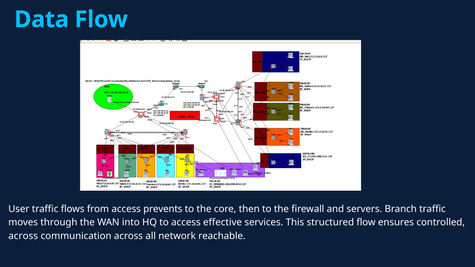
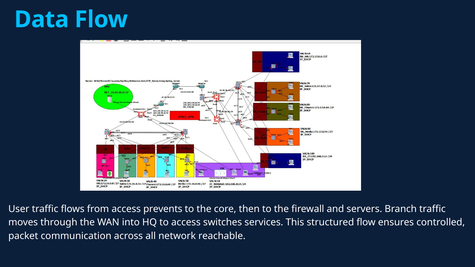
effective: effective -> switches
across at (23, 236): across -> packet
